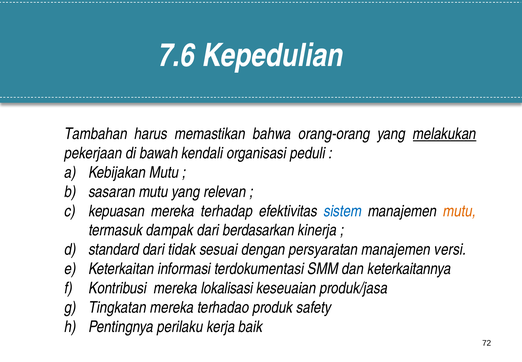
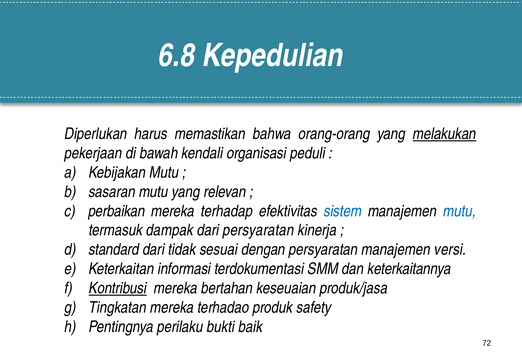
7.6: 7.6 -> 6.8
Tambahan: Tambahan -> Diperlukan
kepuasan: kepuasan -> perbaikan
mutu at (460, 211) colour: orange -> blue
dari berdasarkan: berdasarkan -> persyaratan
Kontribusi underline: none -> present
lokalisasi: lokalisasi -> bertahan
kerja: kerja -> bukti
